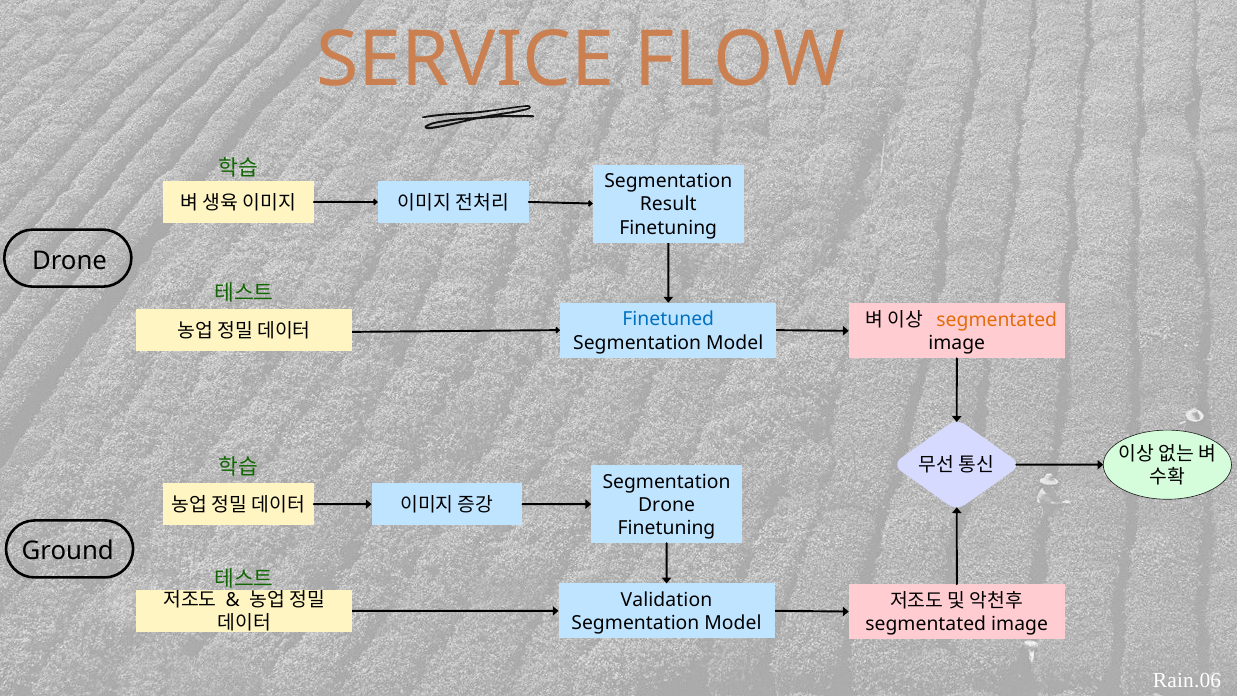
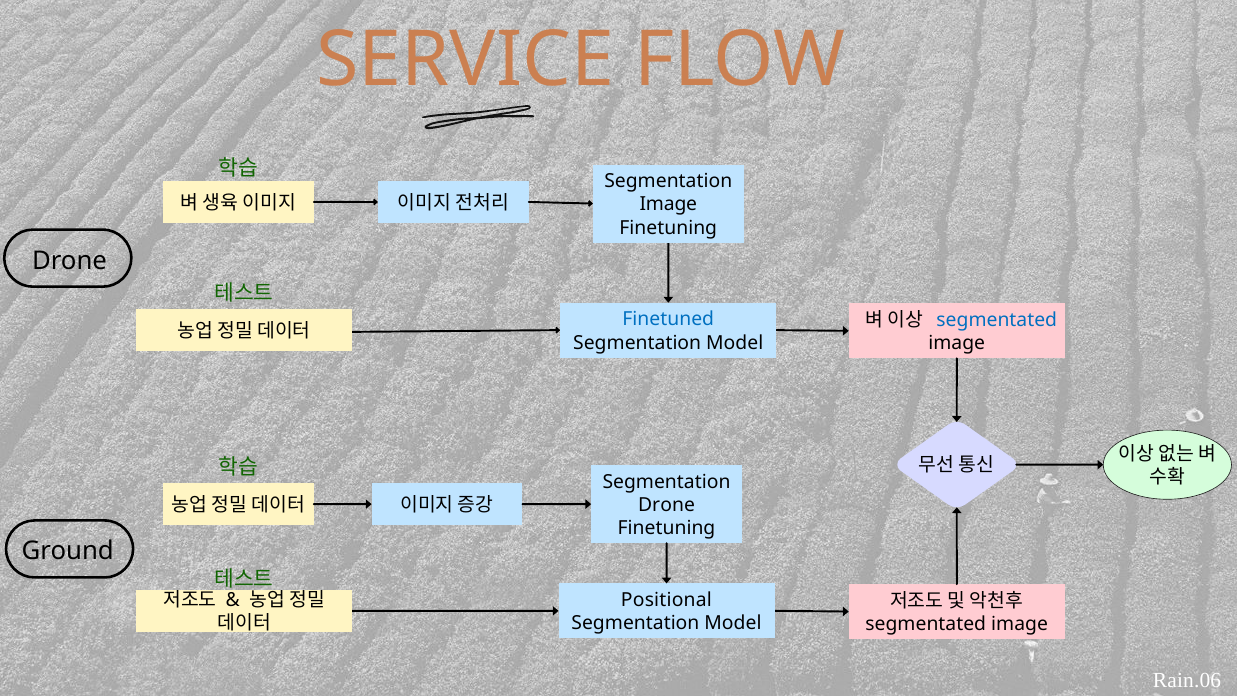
Result at (668, 204): Result -> Image
segmentated at (997, 320) colour: orange -> blue
Validation: Validation -> Positional
